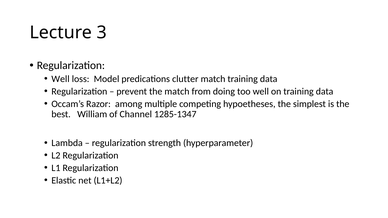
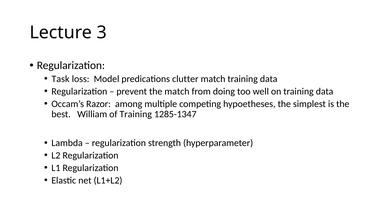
Well at (60, 79): Well -> Task
of Channel: Channel -> Training
